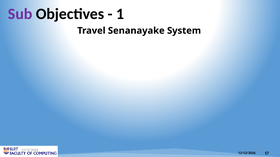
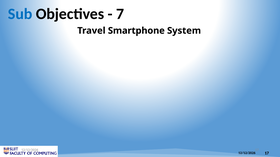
Sub colour: purple -> blue
1: 1 -> 7
Senanayake: Senanayake -> Smartphone
